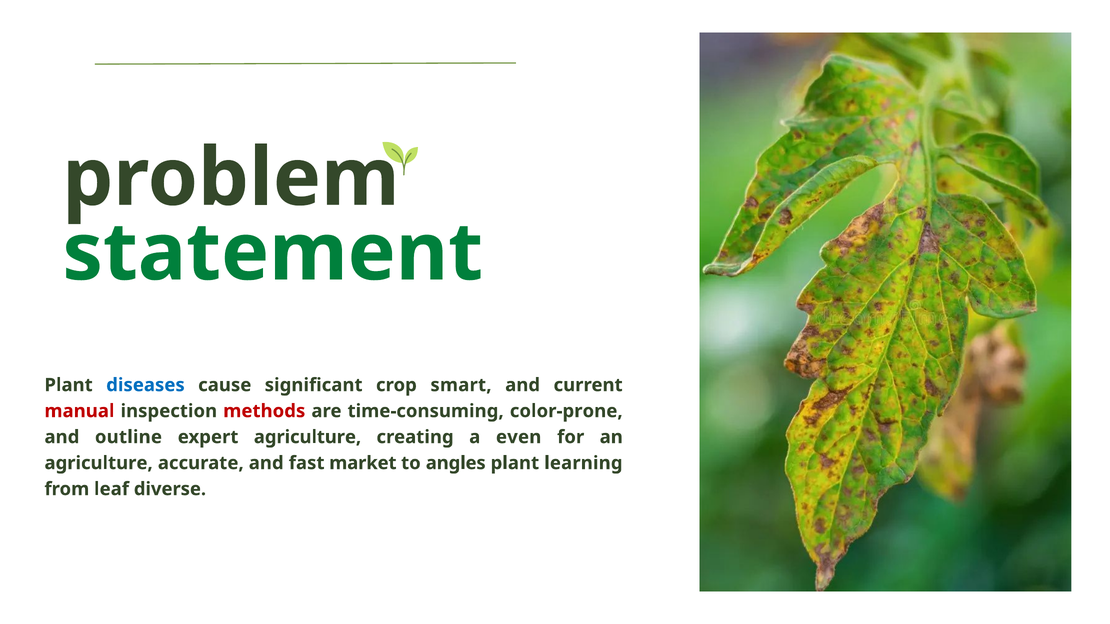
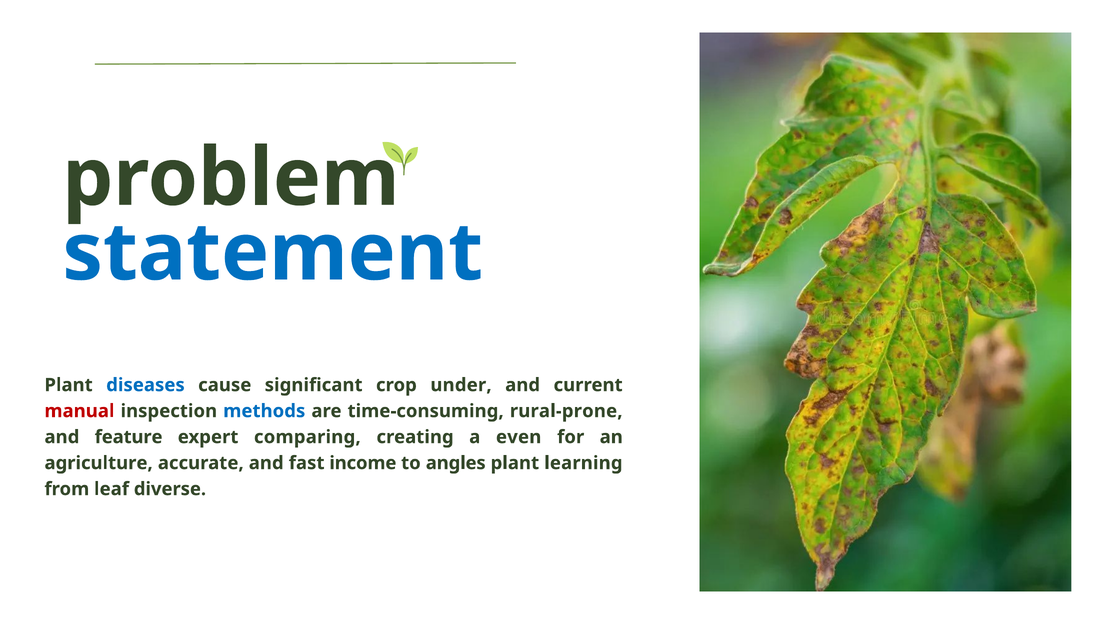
statement colour: green -> blue
smart: smart -> under
methods colour: red -> blue
color-prone: color-prone -> rural-prone
outline: outline -> feature
expert agriculture: agriculture -> comparing
market: market -> income
